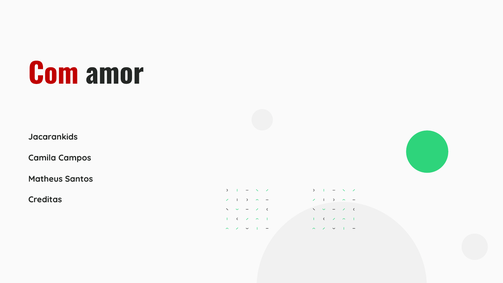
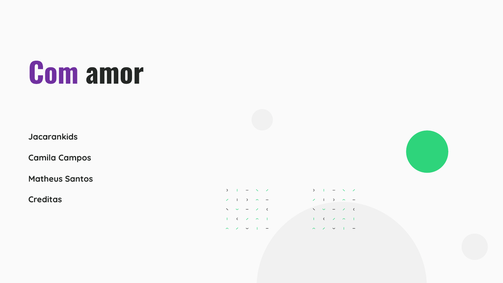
Com colour: red -> purple
